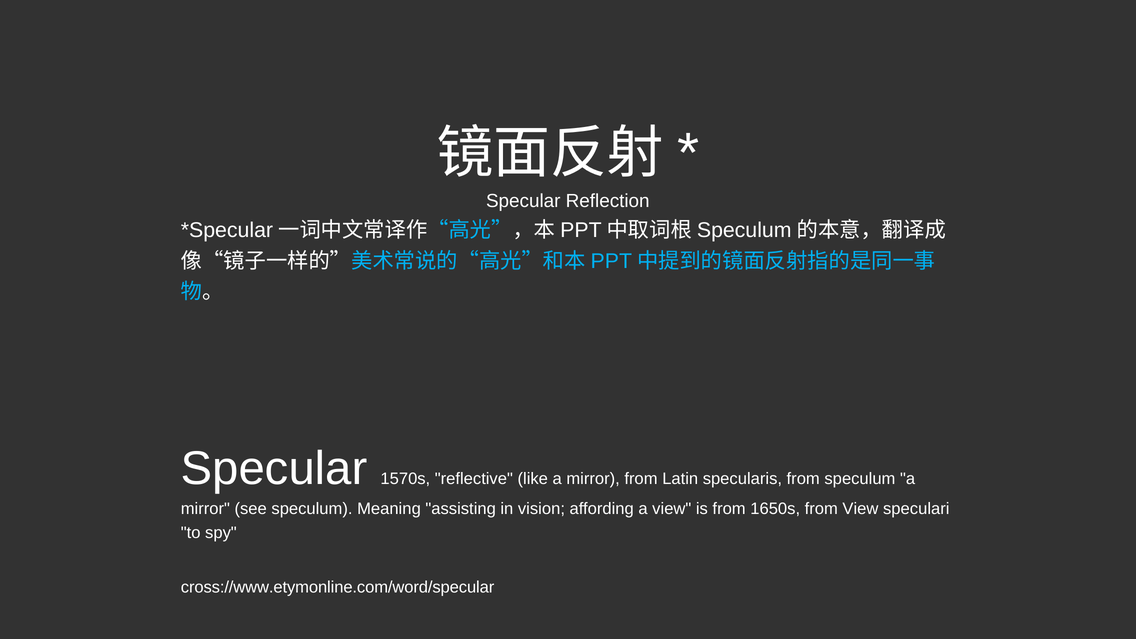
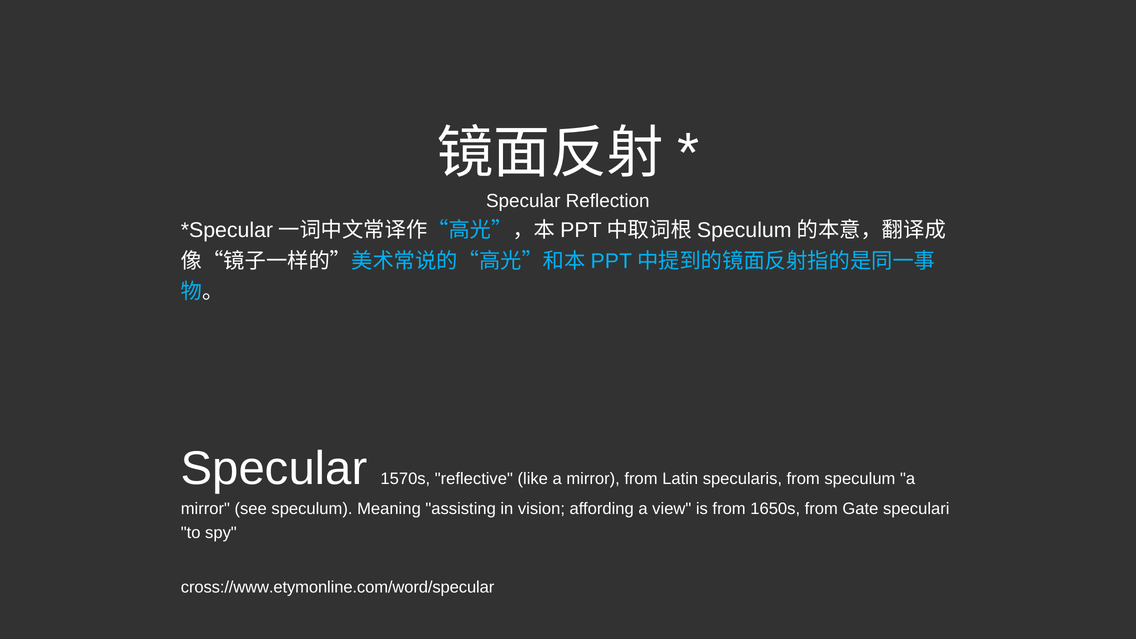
from View: View -> Gate
